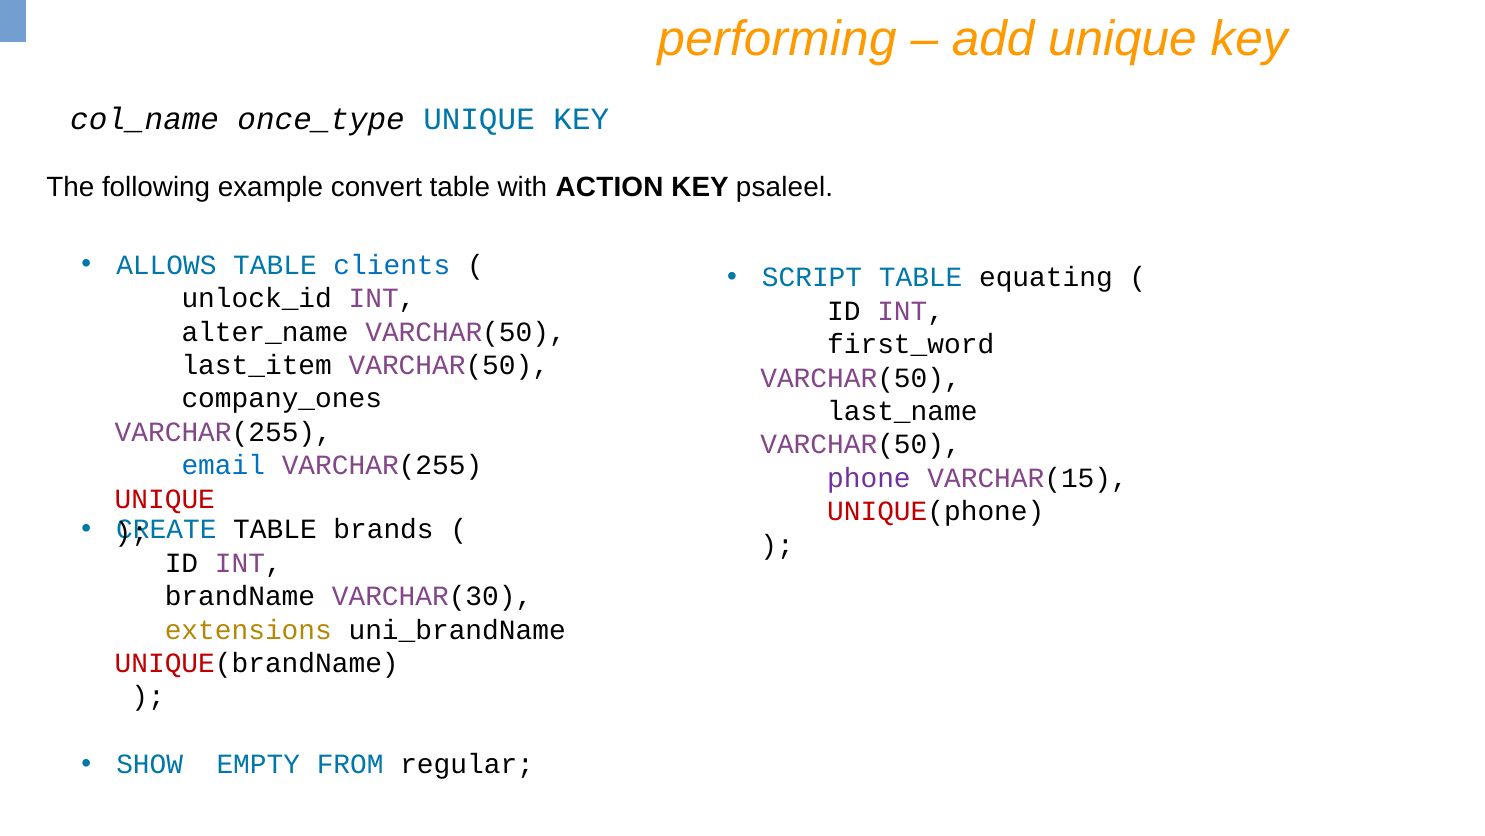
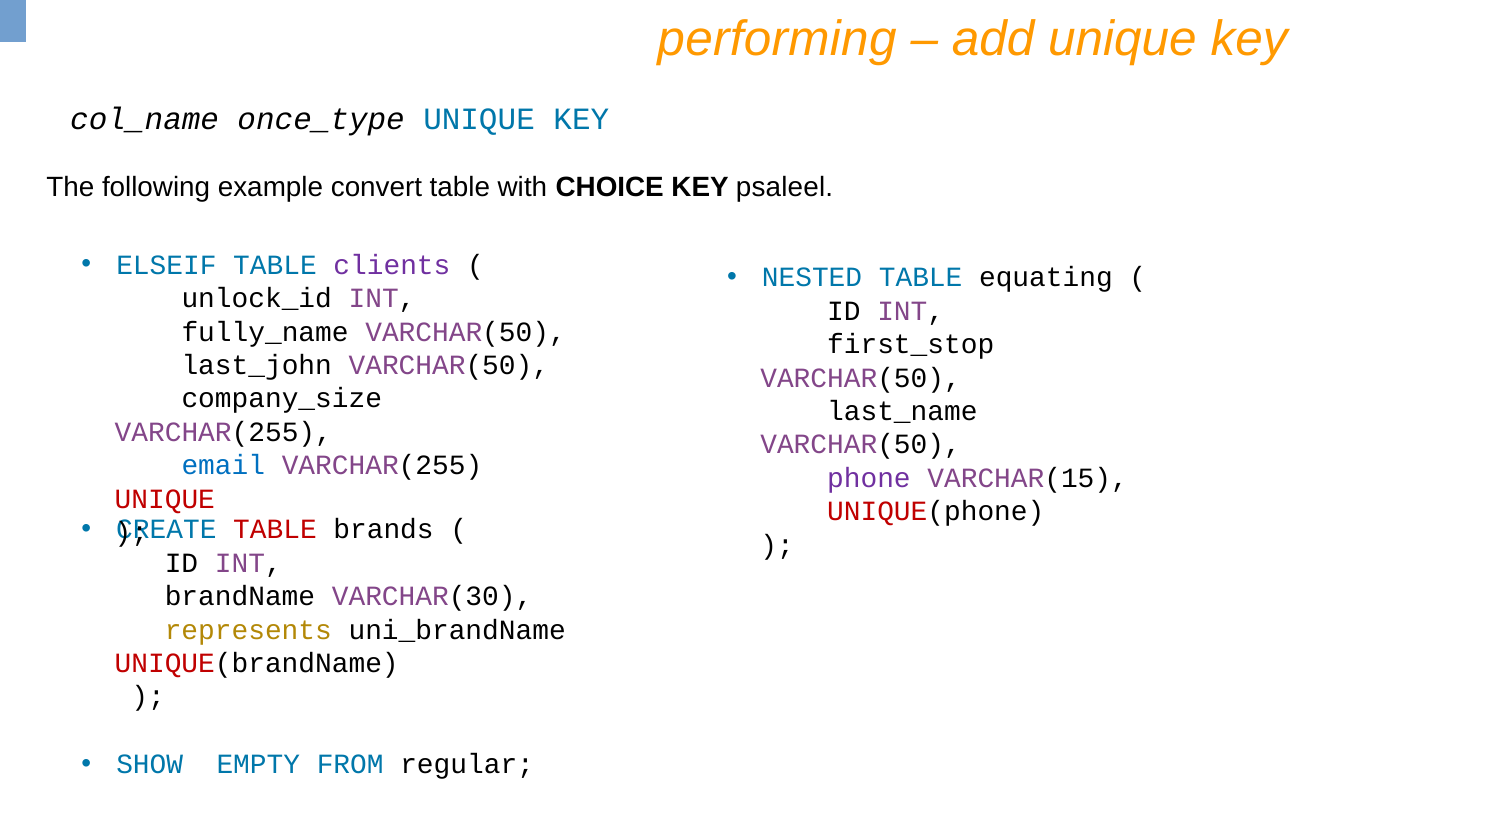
ACTION: ACTION -> CHOICE
ALLOWS: ALLOWS -> ELSEIF
clients colour: blue -> purple
SCRIPT: SCRIPT -> NESTED
alter_name: alter_name -> fully_name
first_word: first_word -> first_stop
last_item: last_item -> last_john
company_ones: company_ones -> company_size
TABLE at (275, 529) colour: black -> red
extensions: extensions -> represents
